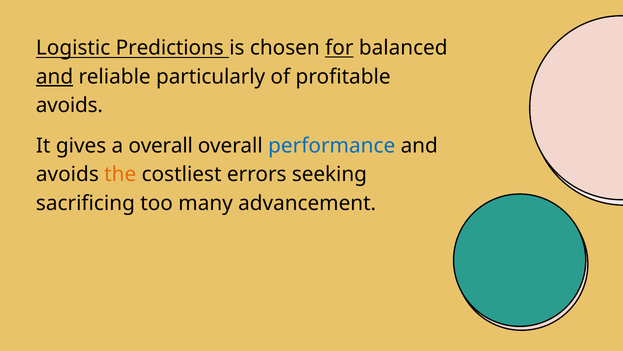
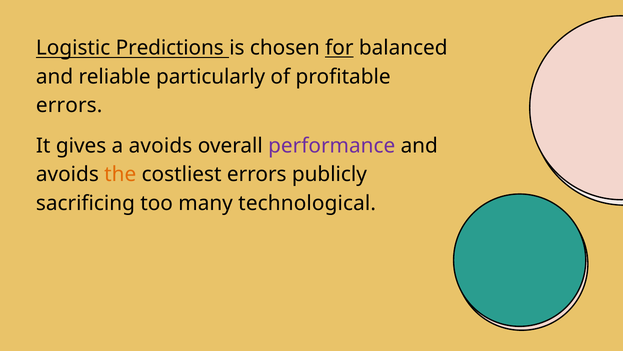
and at (55, 77) underline: present -> none
avoids at (69, 105): avoids -> errors
a overall: overall -> avoids
performance colour: blue -> purple
seeking: seeking -> publicly
advancement: advancement -> technological
